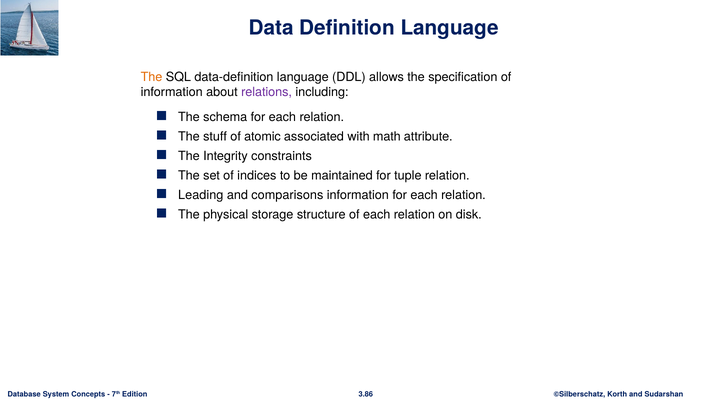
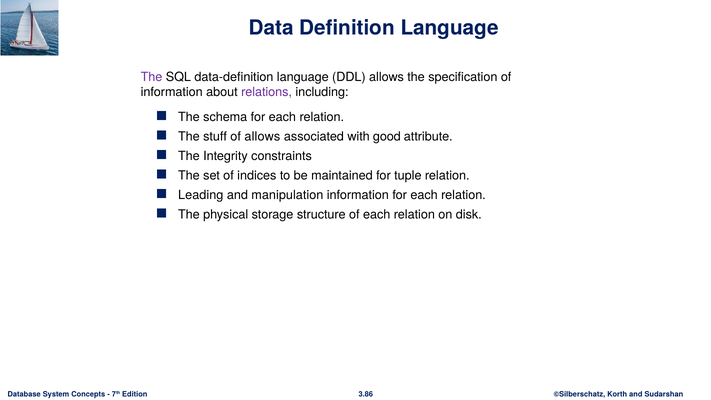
The at (152, 77) colour: orange -> purple
of atomic: atomic -> allows
math: math -> good
comparisons: comparisons -> manipulation
